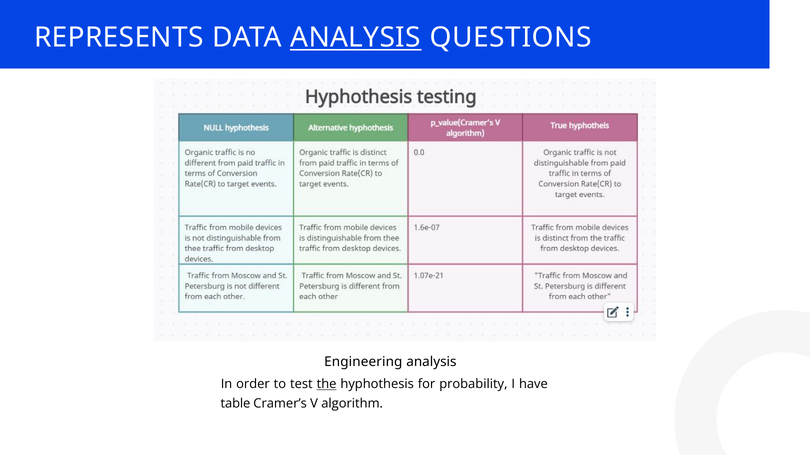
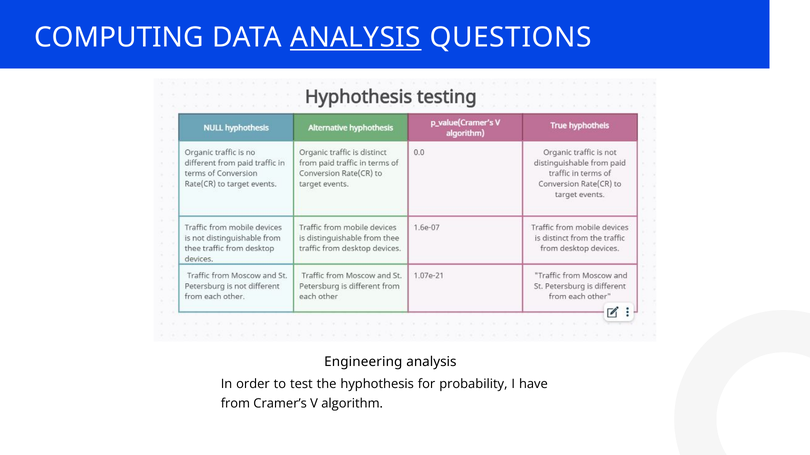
REPRESENTS: REPRESENTS -> COMPUTING
the underline: present -> none
table: table -> from
